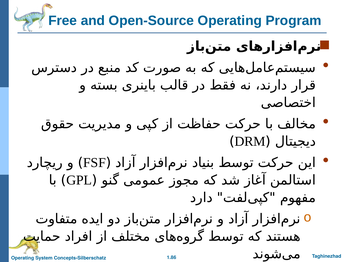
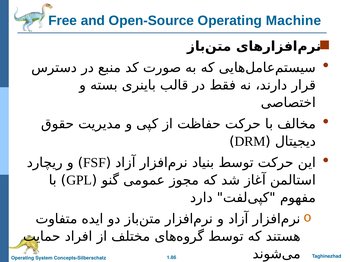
Program: Program -> Machine
